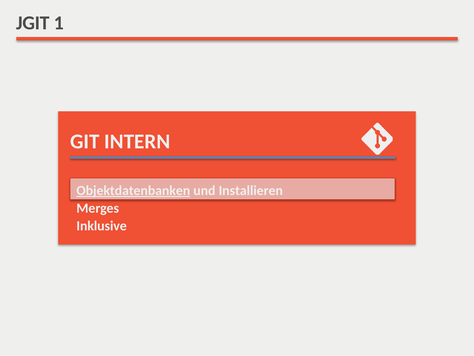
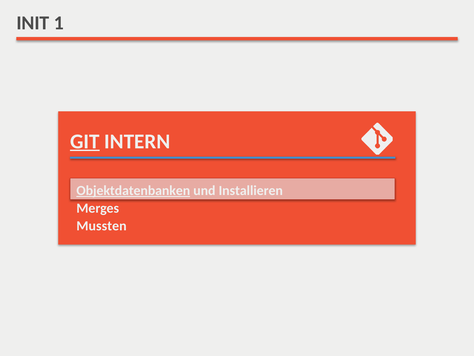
JGIT: JGIT -> INIT
GIT underline: none -> present
Inklusive: Inklusive -> Mussten
